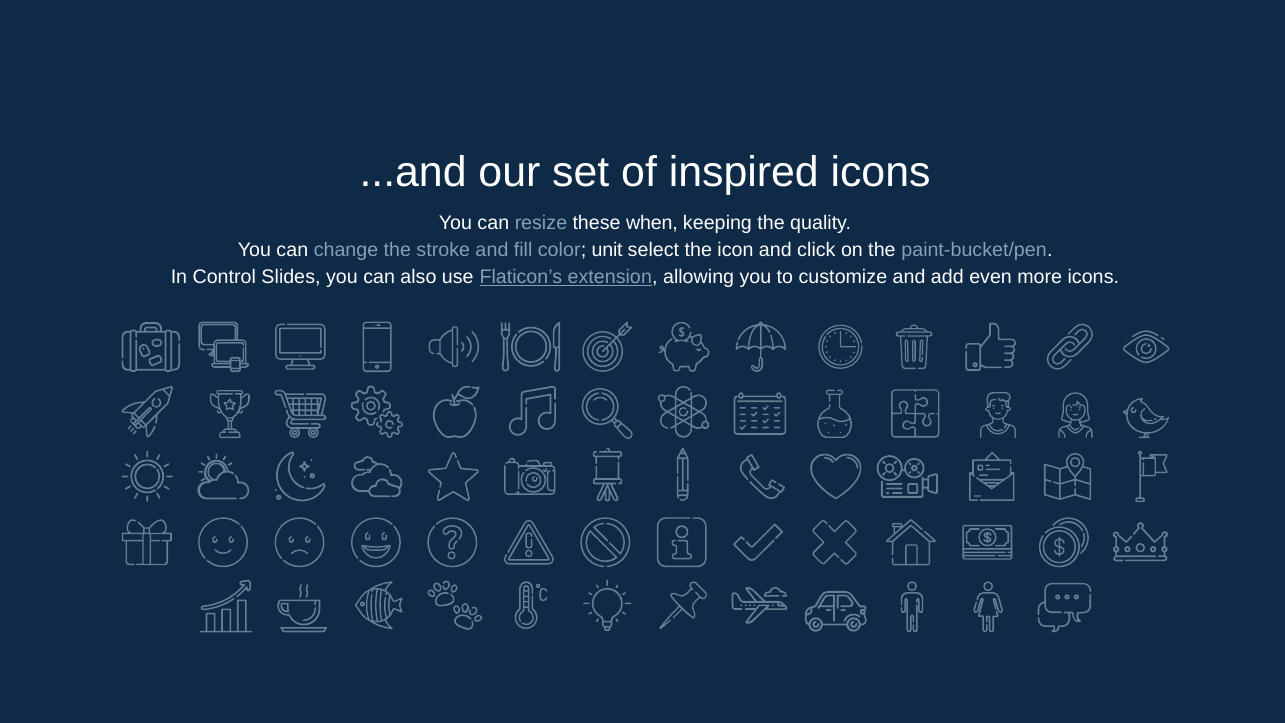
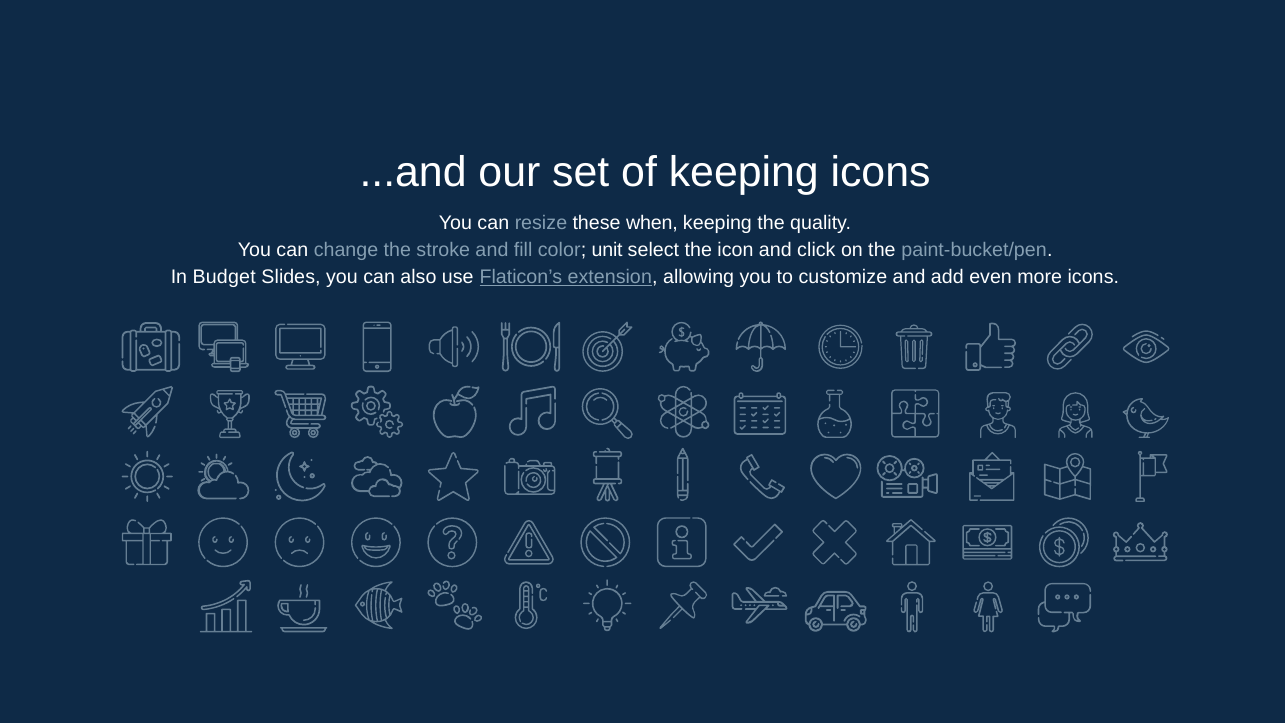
of inspired: inspired -> keeping
Control: Control -> Budget
